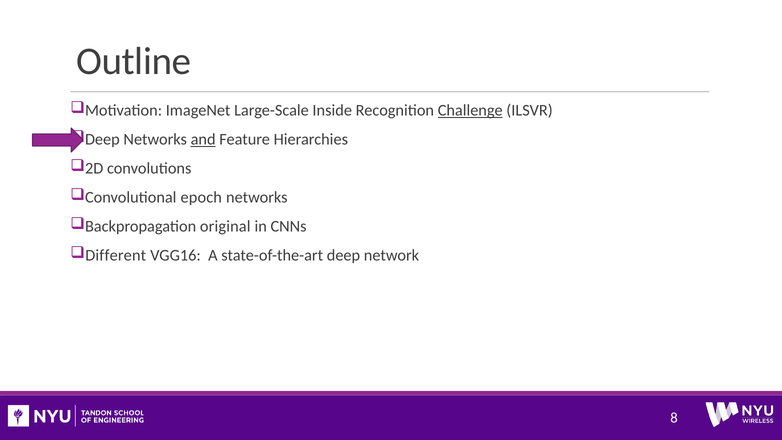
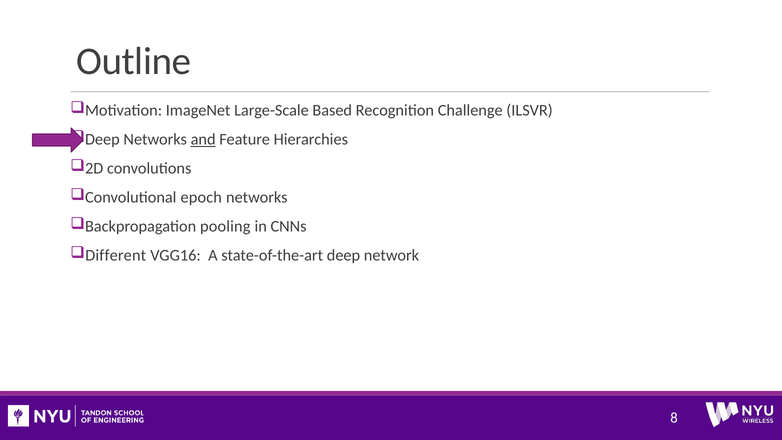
Inside: Inside -> Based
Challenge underline: present -> none
original: original -> pooling
